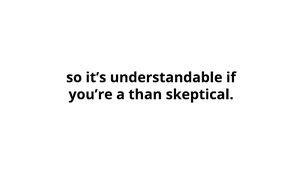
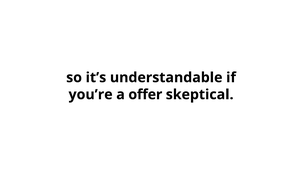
than: than -> offer
